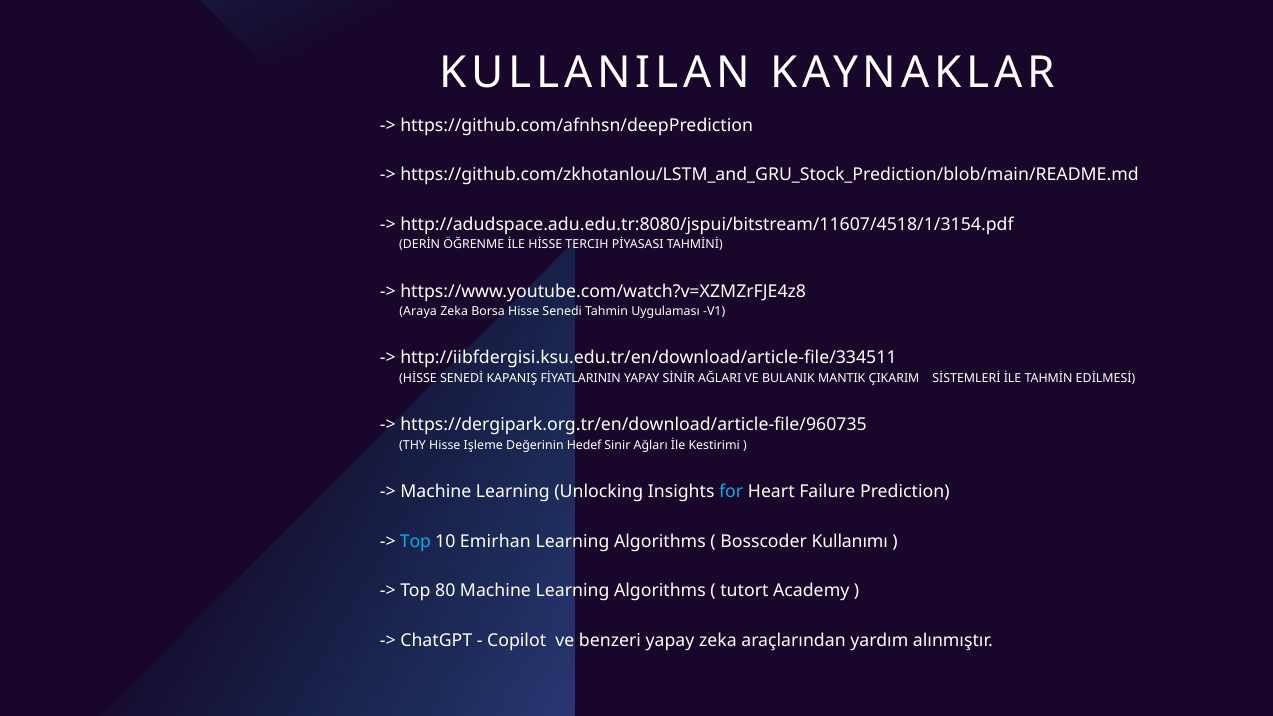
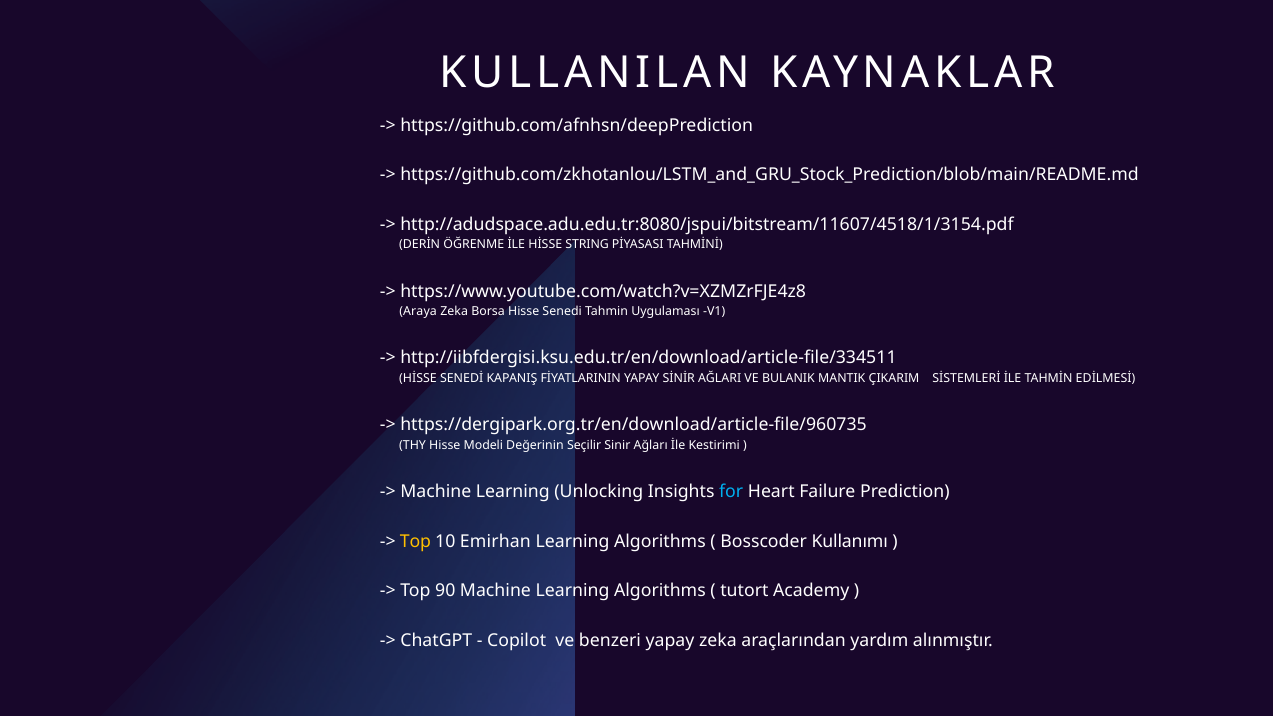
TERCIH: TERCIH -> STRING
Işleme: Işleme -> Modeli
Hedef: Hedef -> Seçilir
Top at (415, 541) colour: light blue -> yellow
80: 80 -> 90
